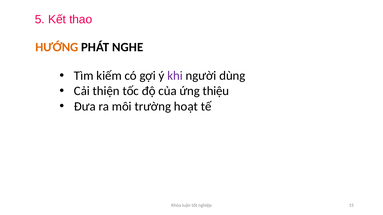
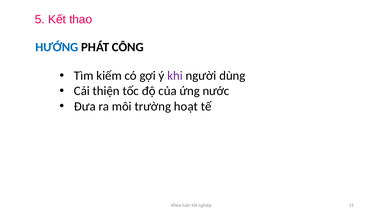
HƯỚNG colour: orange -> blue
NGHE: NGHE -> CÔNG
thiệu: thiệu -> nước
